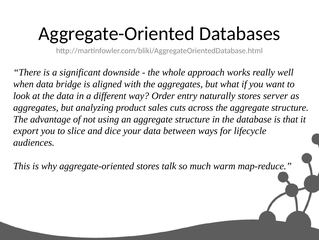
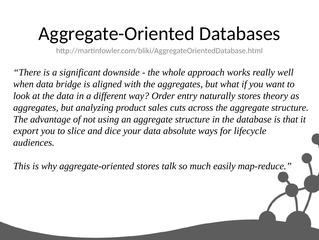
server: server -> theory
between: between -> absolute
warm: warm -> easily
